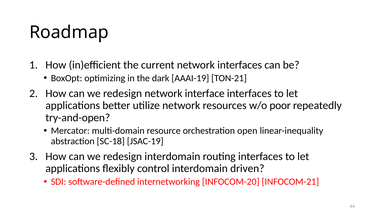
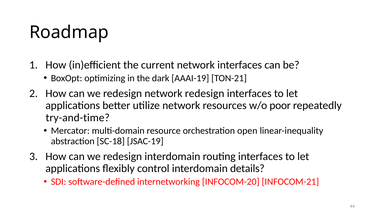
network interface: interface -> redesign
try-and-open: try-and-open -> try-and-time
driven: driven -> details
